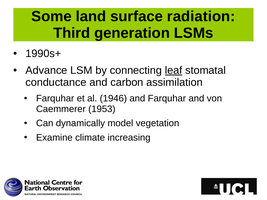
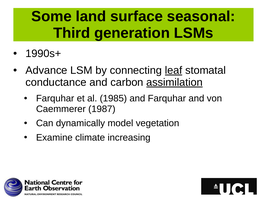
radiation: radiation -> seasonal
assimilation underline: none -> present
1946: 1946 -> 1985
1953: 1953 -> 1987
